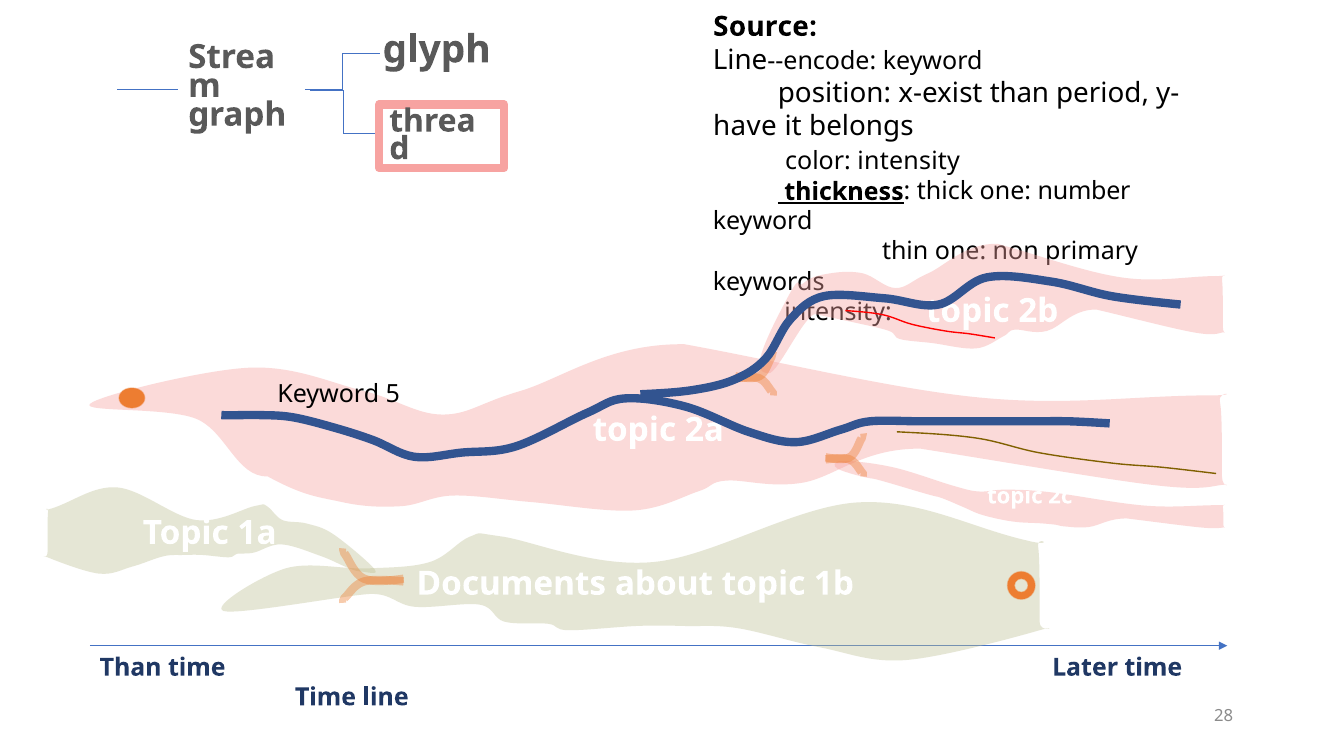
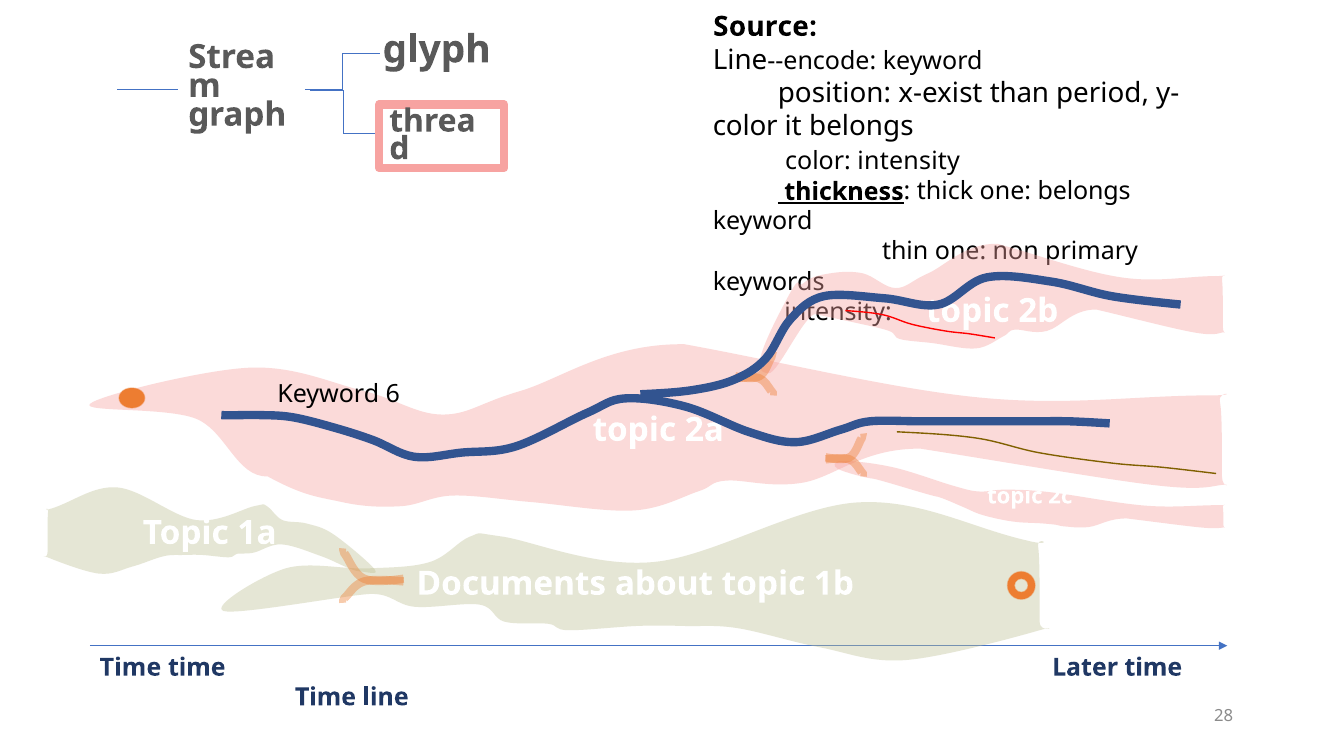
have at (745, 127): have -> color
one number: number -> belongs
5: 5 -> 6
Than at (131, 667): Than -> Time
